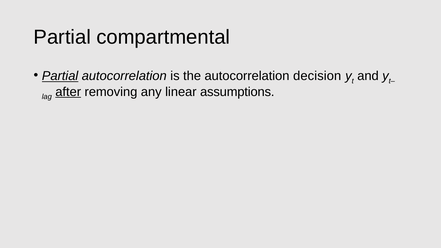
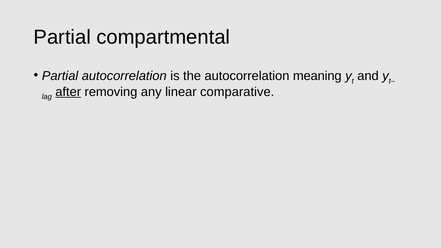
Partial at (60, 76) underline: present -> none
decision: decision -> meaning
assumptions: assumptions -> comparative
